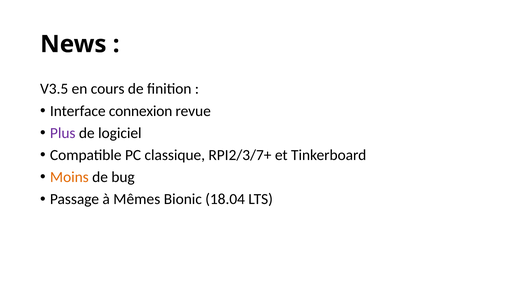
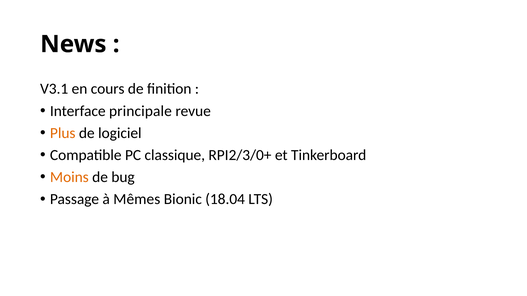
V3.5: V3.5 -> V3.1
connexion: connexion -> principale
Plus colour: purple -> orange
RPI2/3/7+: RPI2/3/7+ -> RPI2/3/0+
